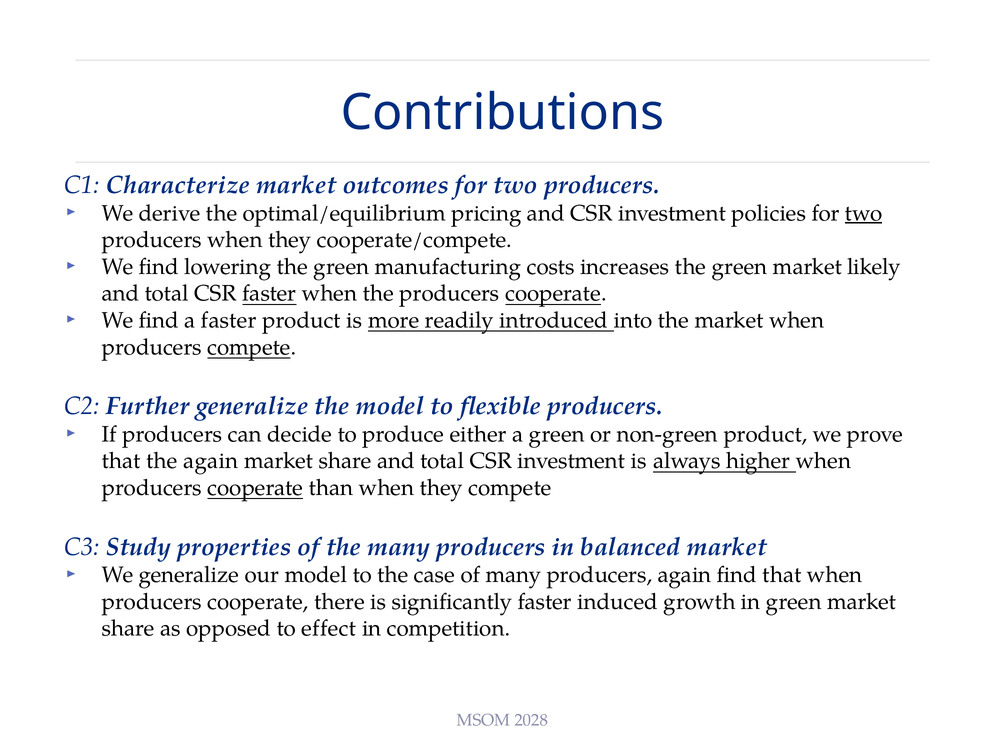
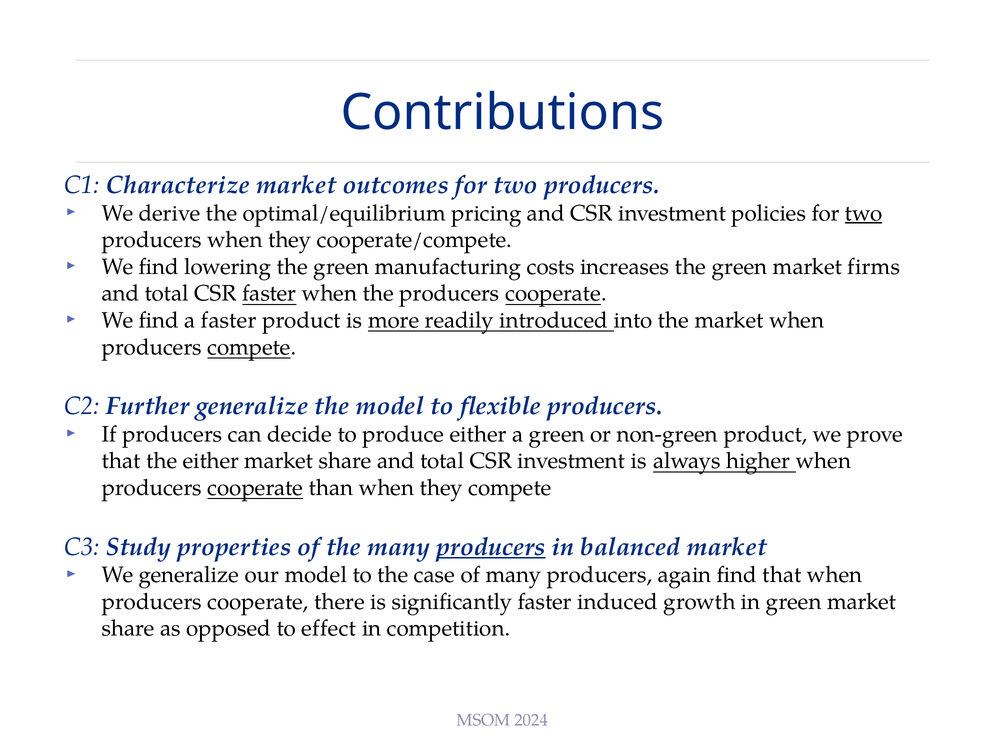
likely: likely -> firms
the again: again -> either
producers at (491, 547) underline: none -> present
2028: 2028 -> 2024
